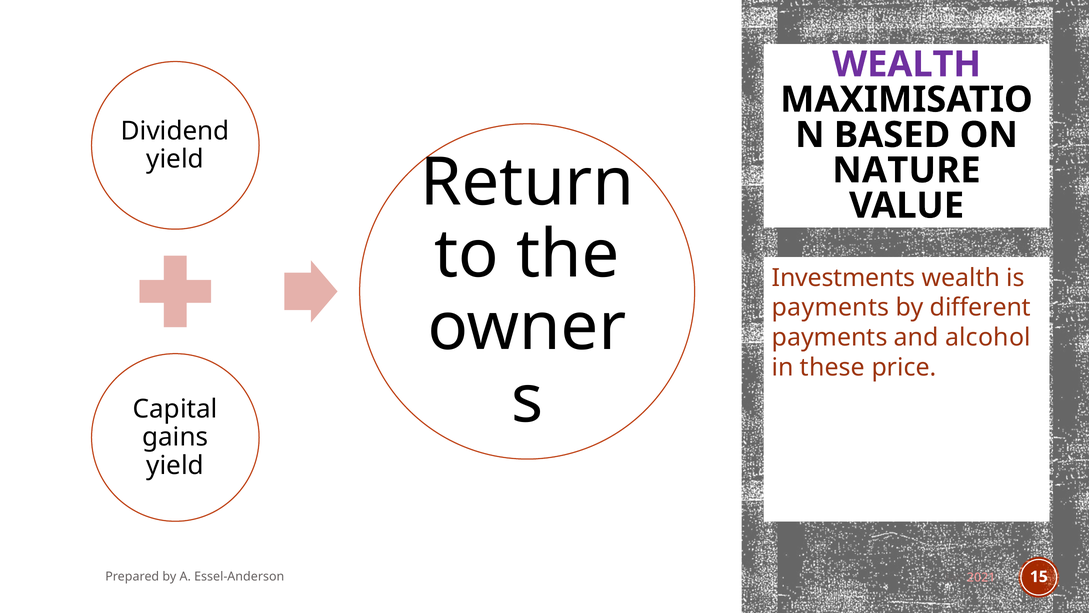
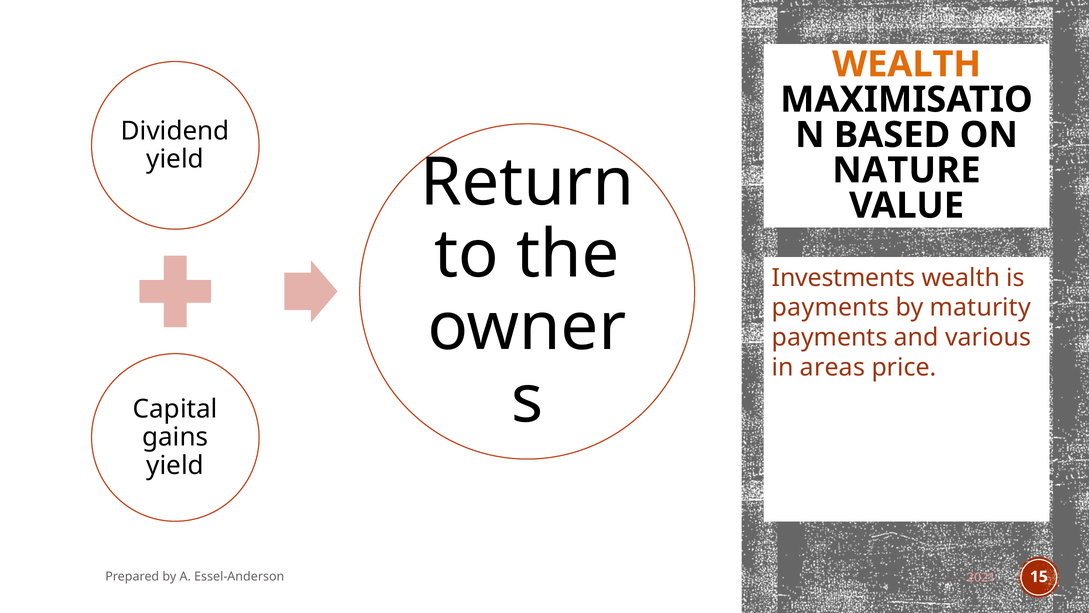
WEALTH at (907, 64) colour: purple -> orange
different: different -> maturity
alcohol: alcohol -> various
these: these -> areas
